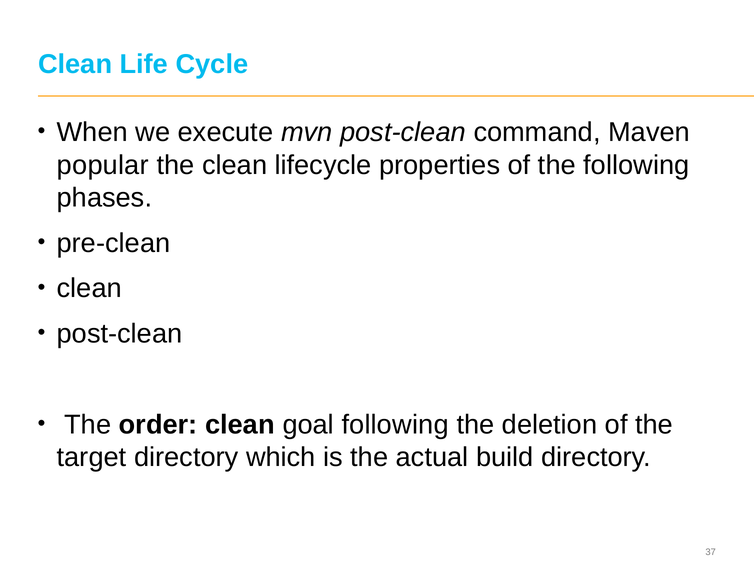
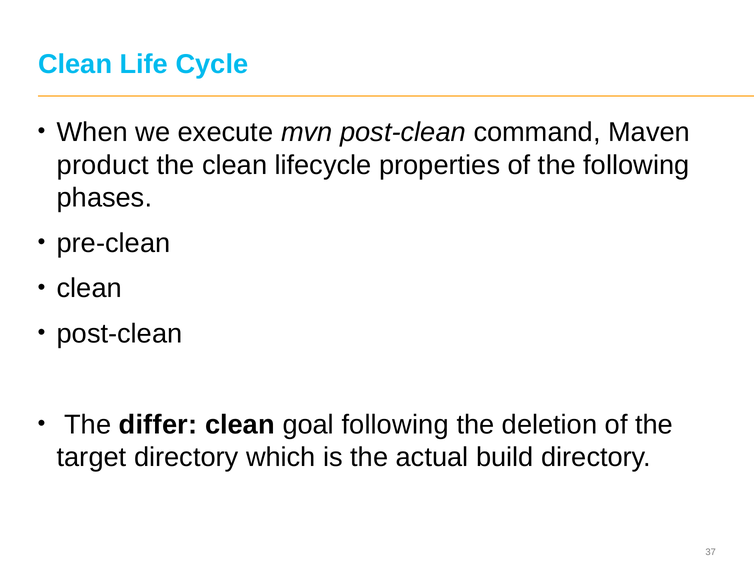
popular: popular -> product
order: order -> differ
